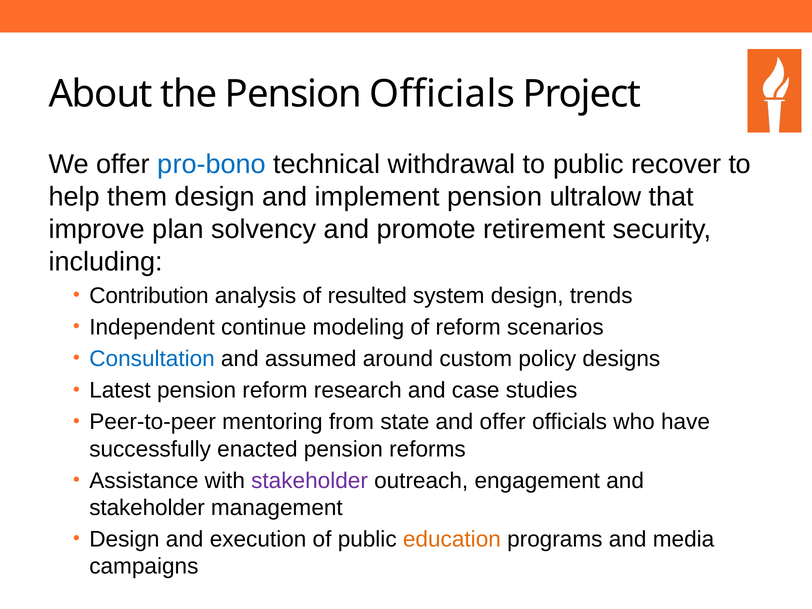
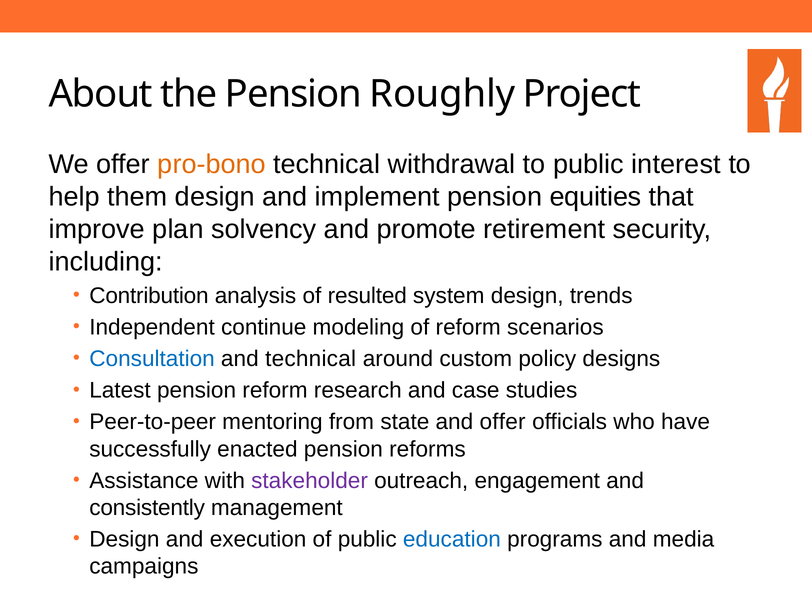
Pension Officials: Officials -> Roughly
pro-bono colour: blue -> orange
recover: recover -> interest
ultralow: ultralow -> equities
and assumed: assumed -> technical
stakeholder at (147, 508): stakeholder -> consistently
education colour: orange -> blue
